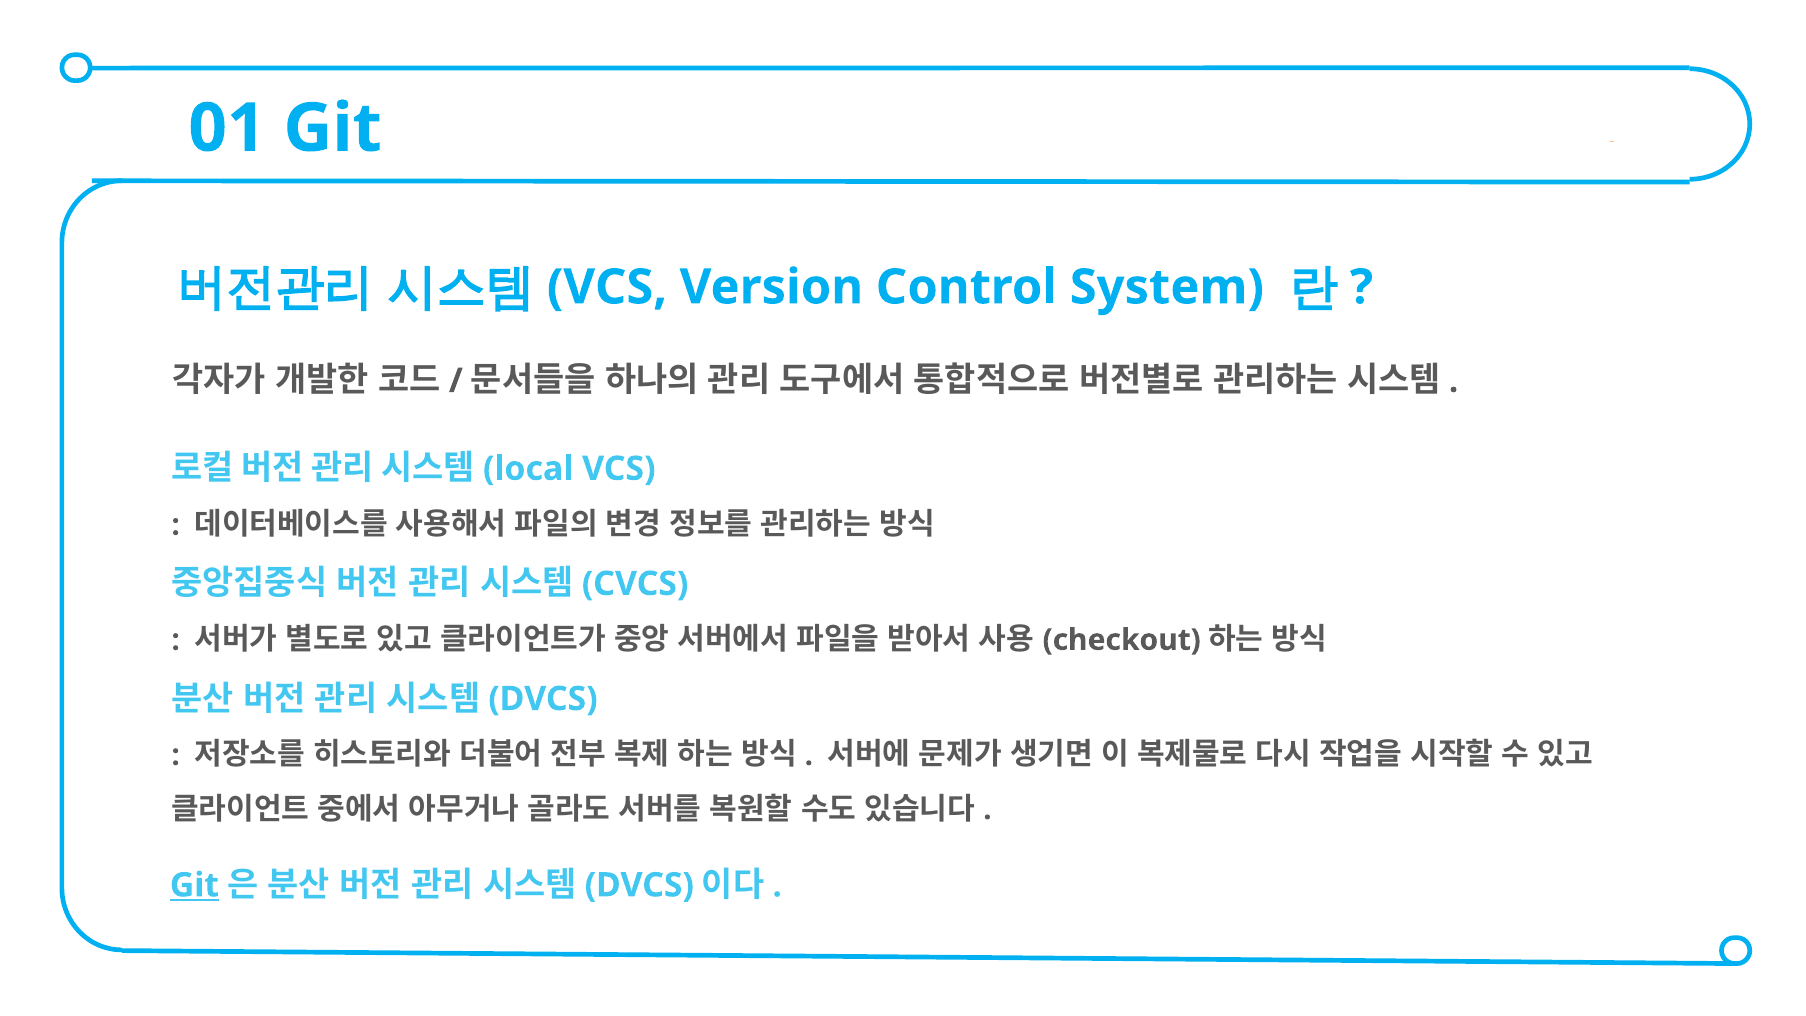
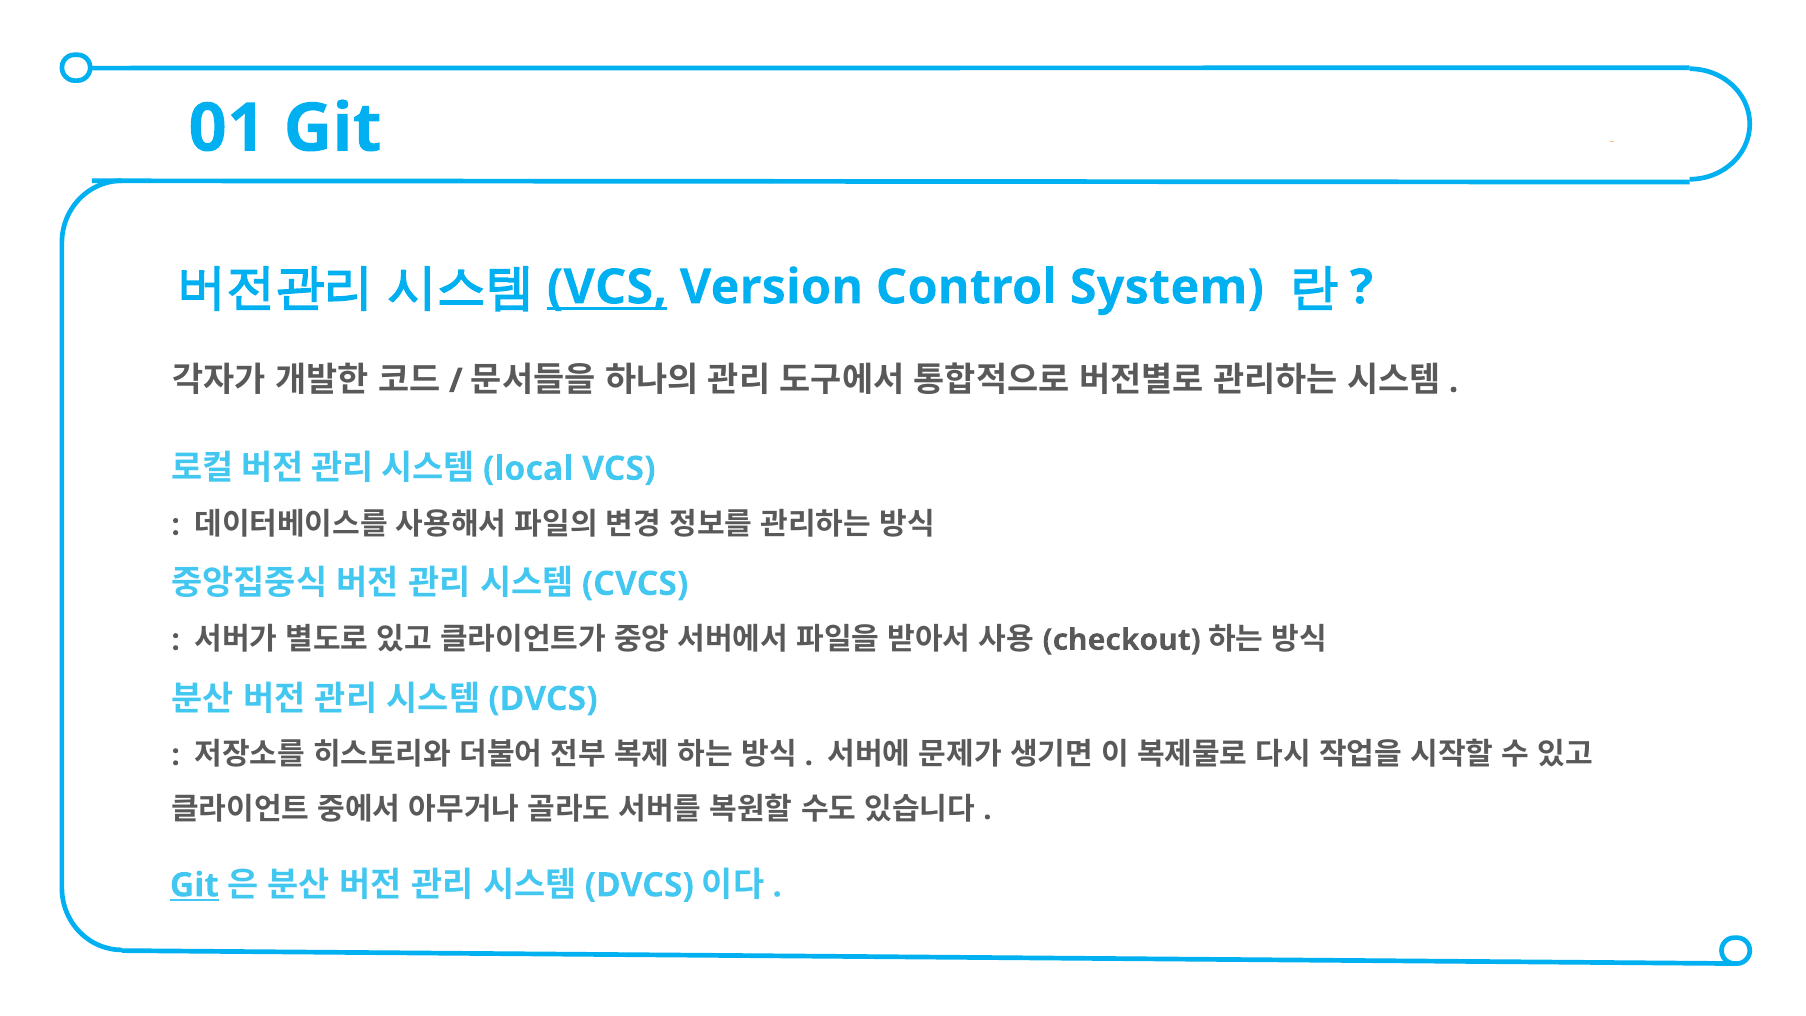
VCS at (607, 287) underline: none -> present
